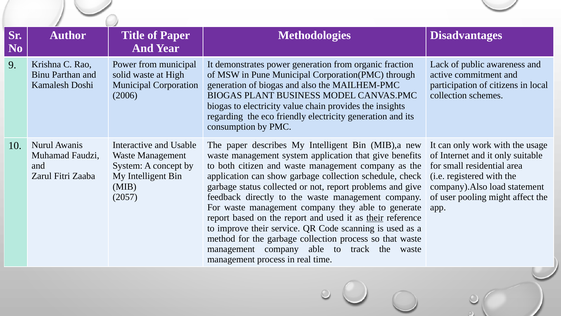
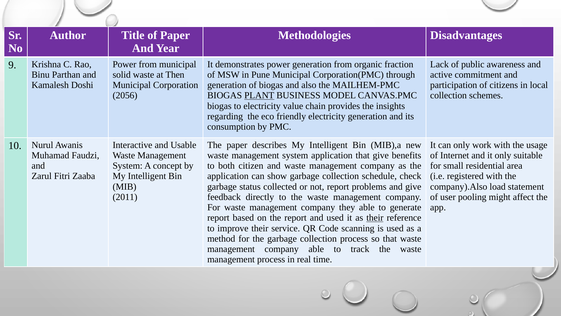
High: High -> Then
2006: 2006 -> 2056
PLANT underline: none -> present
2057: 2057 -> 2011
